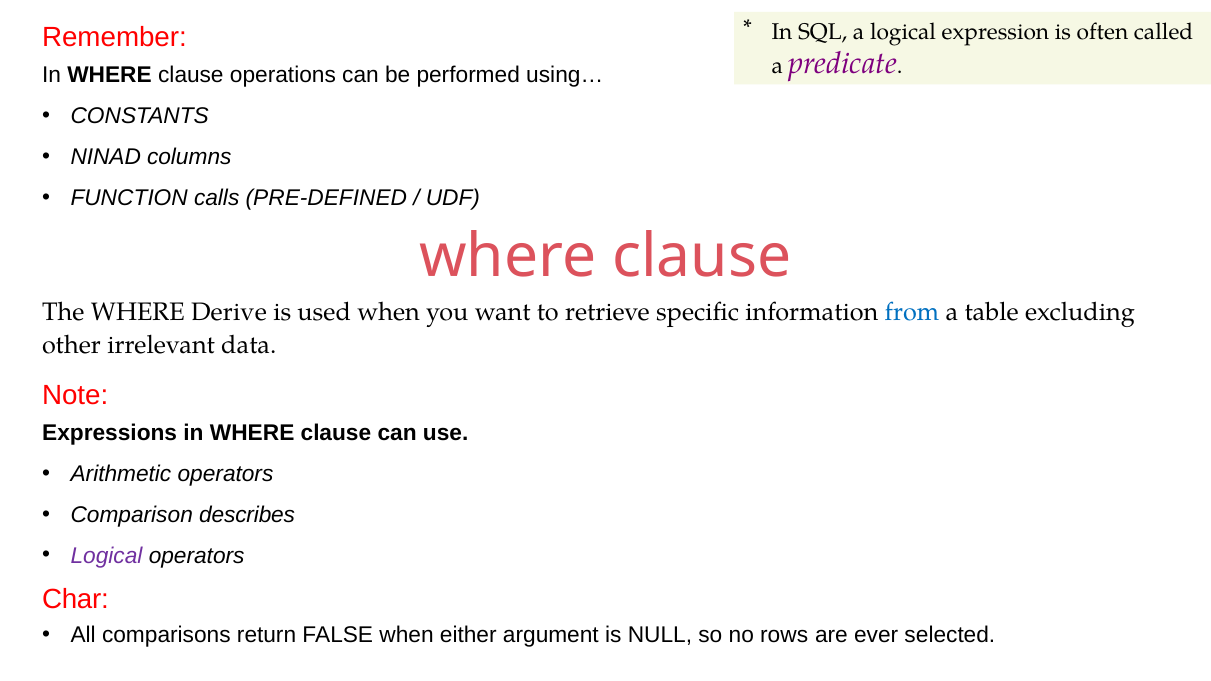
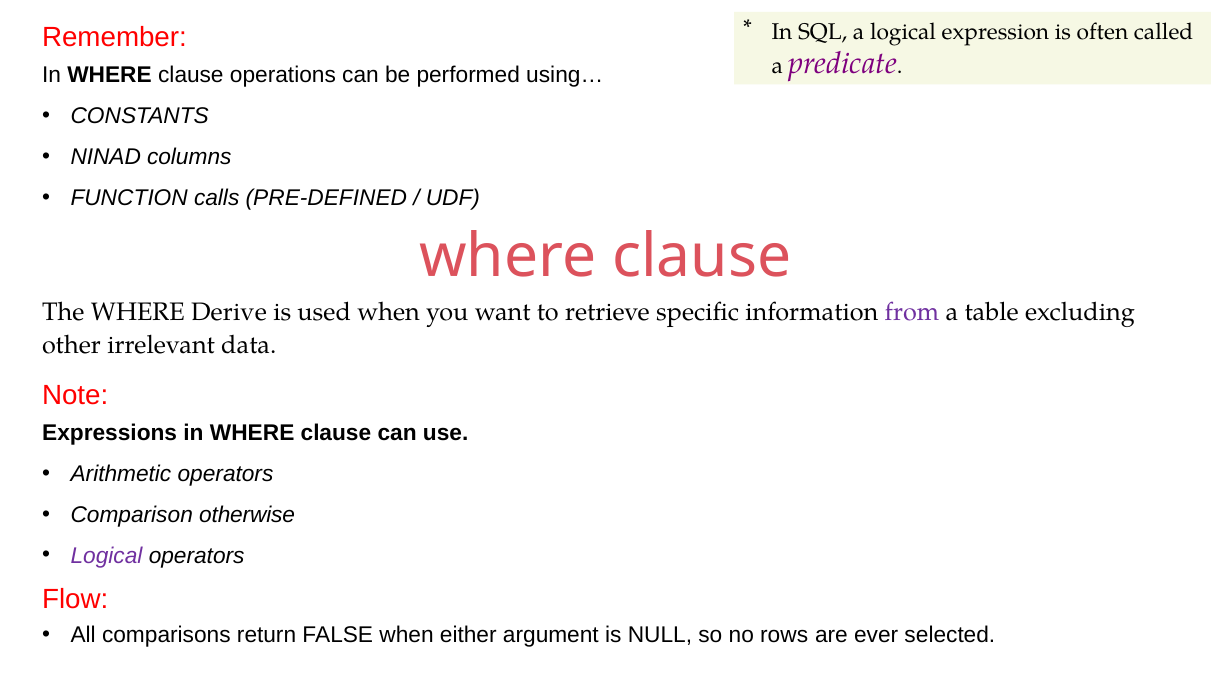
from colour: blue -> purple
describes: describes -> otherwise
Char: Char -> Flow
